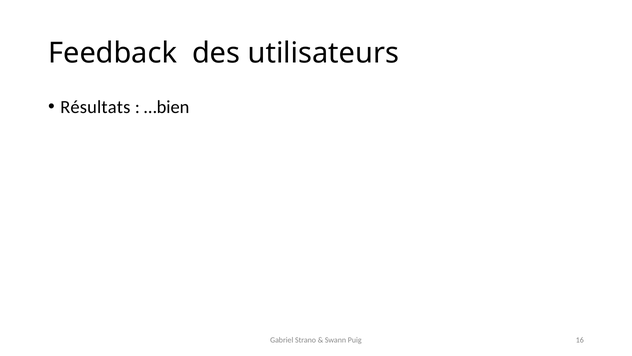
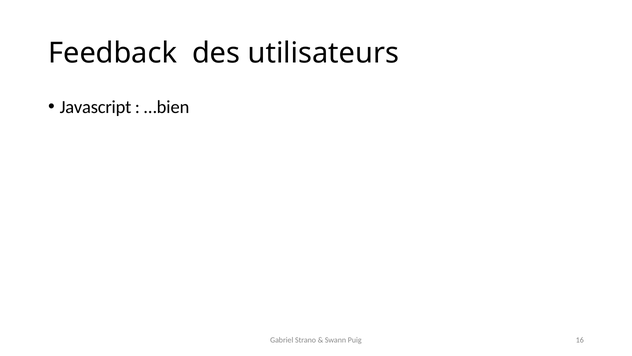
Résultats: Résultats -> Javascript
